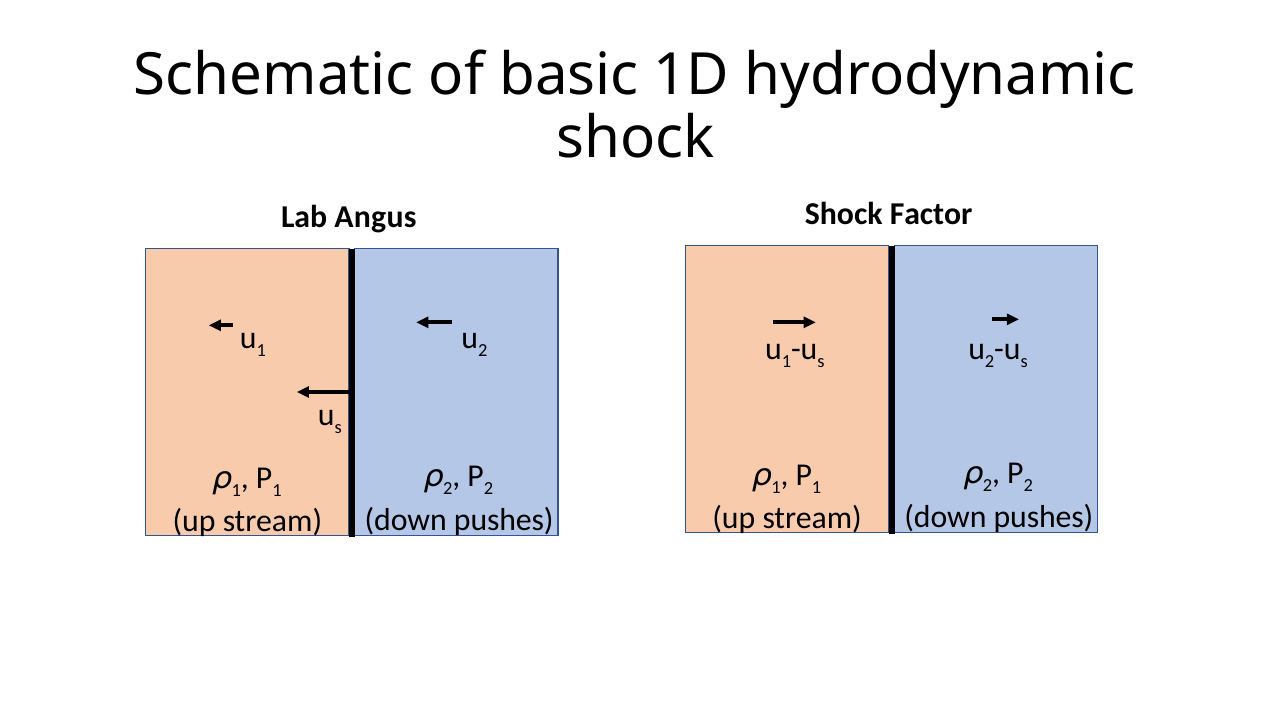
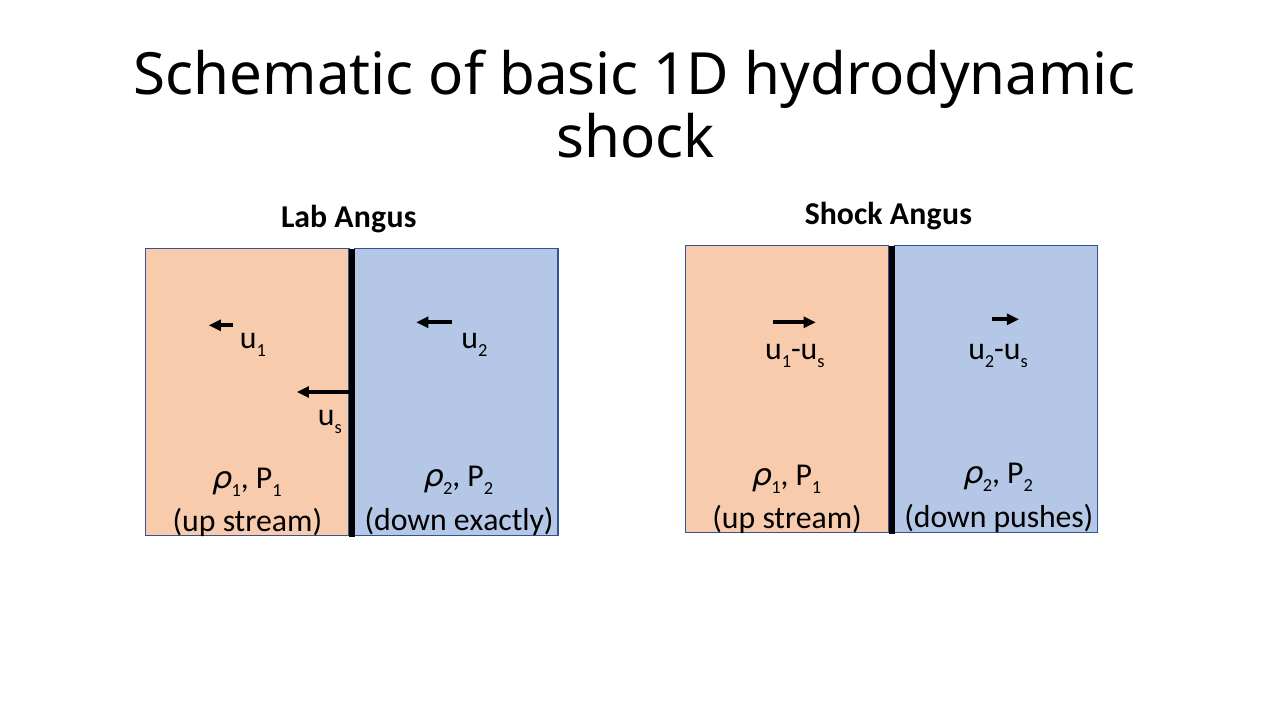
Shock Factor: Factor -> Angus
pushes at (504, 520): pushes -> exactly
